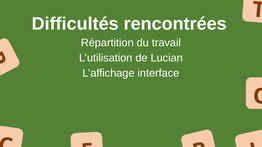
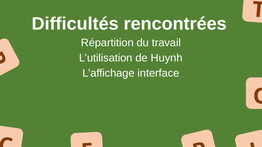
Lucian: Lucian -> Huynh
